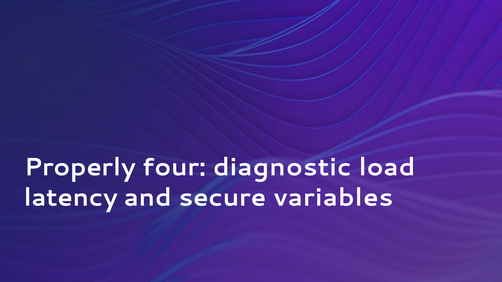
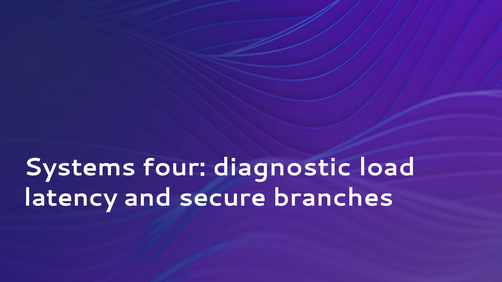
Properly: Properly -> Systems
variables: variables -> branches
